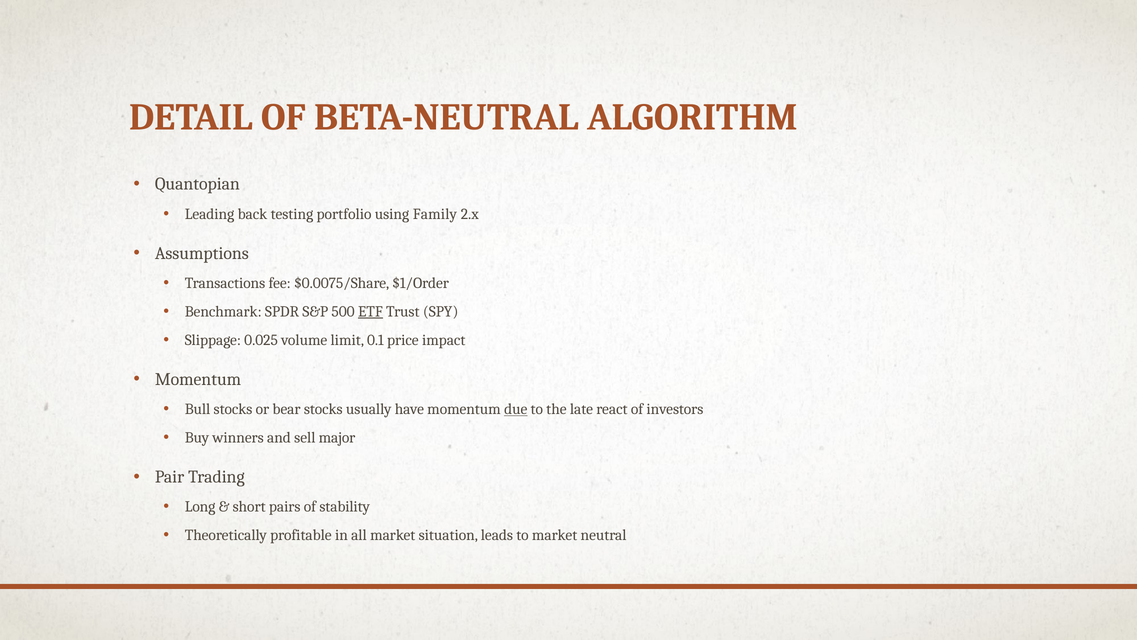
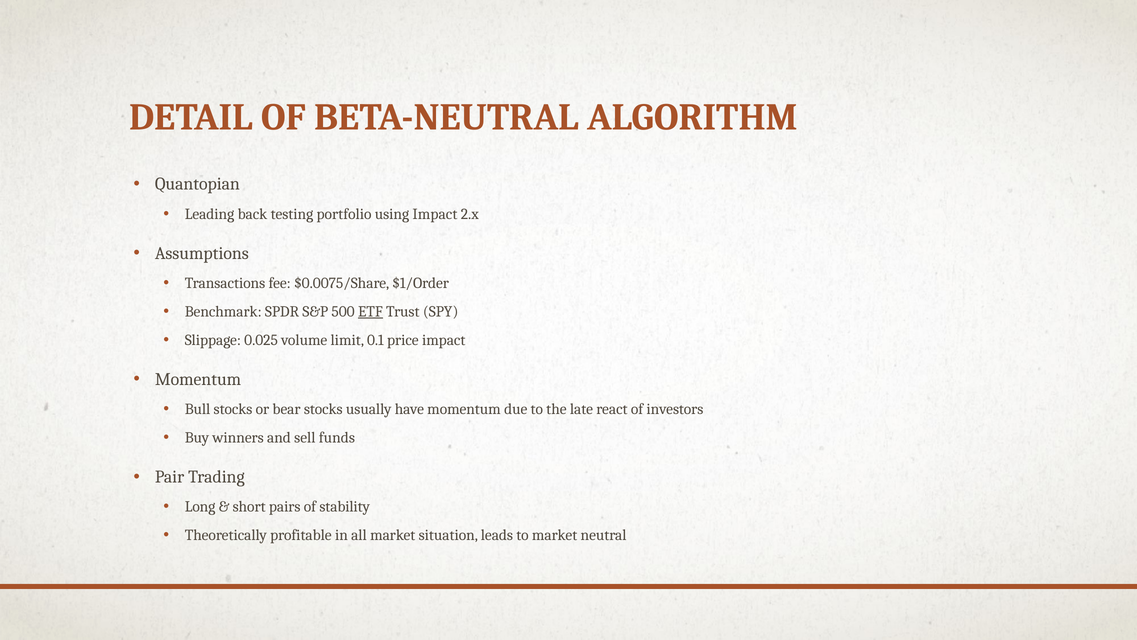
using Family: Family -> Impact
due underline: present -> none
major: major -> funds
